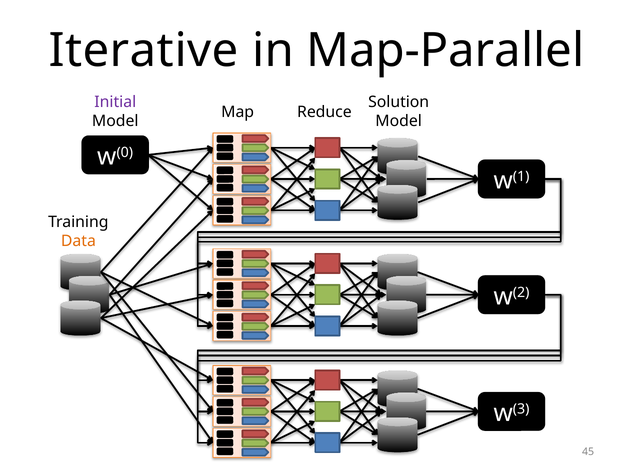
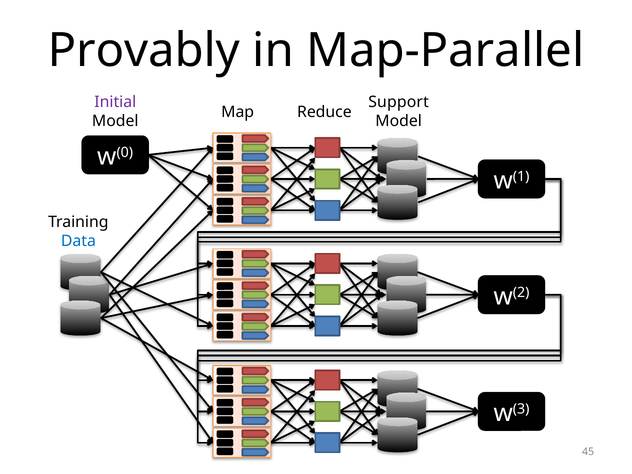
Iterative: Iterative -> Provably
Solution: Solution -> Support
Data colour: orange -> blue
